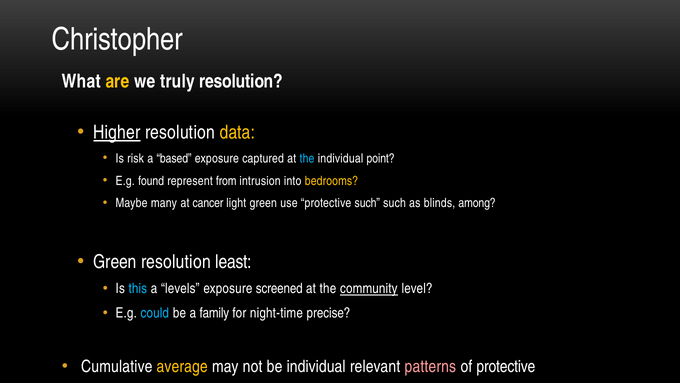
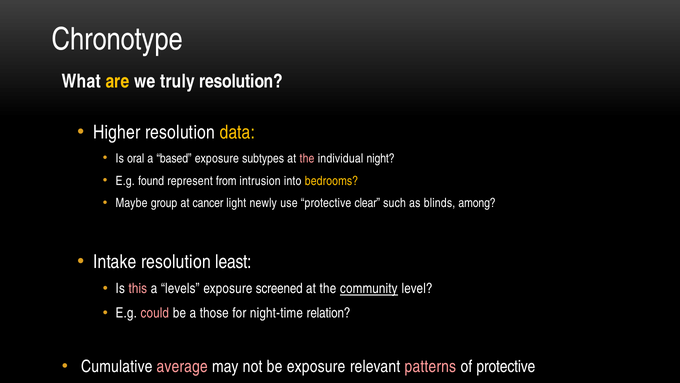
Christopher: Christopher -> Chronotype
Higher underline: present -> none
risk: risk -> oral
captured: captured -> subtypes
the at (307, 158) colour: light blue -> pink
point: point -> night
many: many -> group
light green: green -> newly
protective such: such -> clear
Green at (115, 261): Green -> Intake
this colour: light blue -> pink
could colour: light blue -> pink
family: family -> those
precise: precise -> relation
average colour: yellow -> pink
be individual: individual -> exposure
